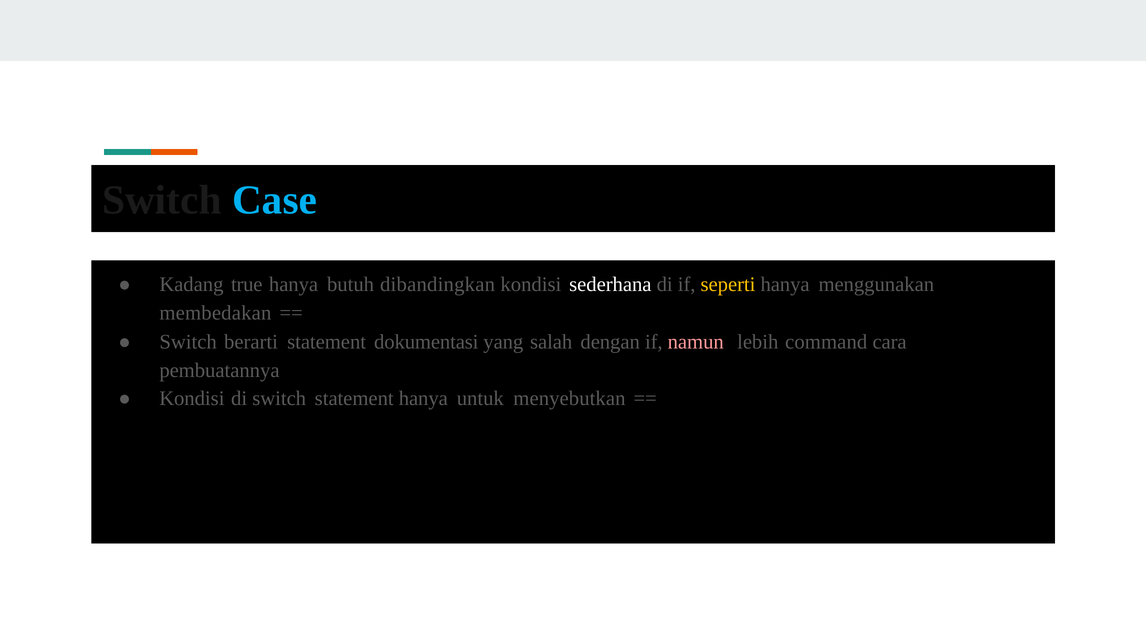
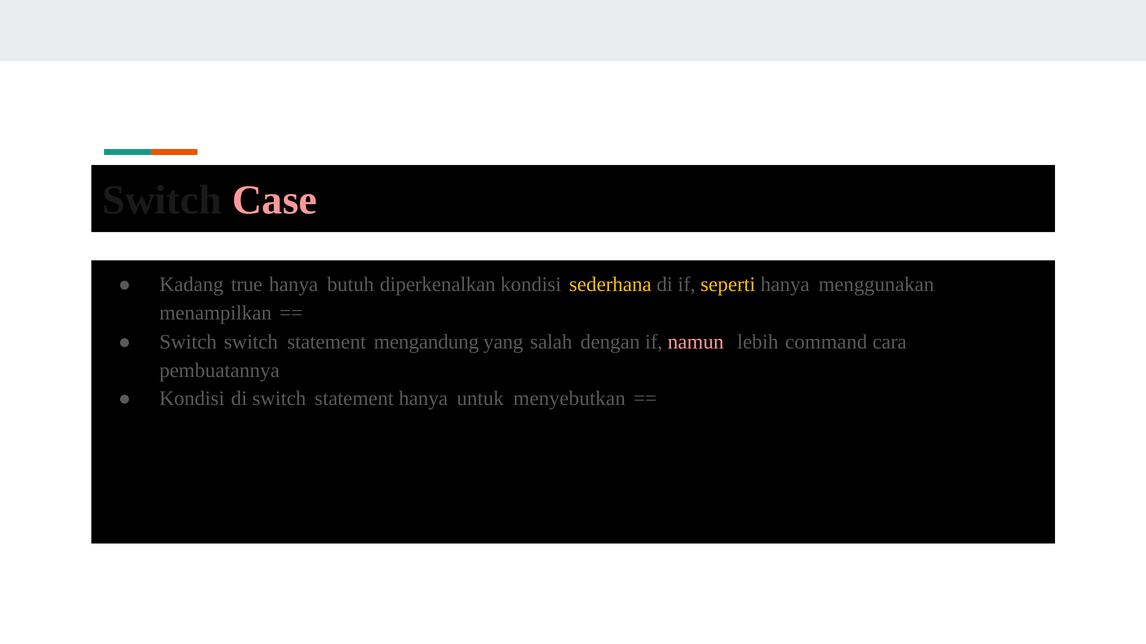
Case colour: light blue -> pink
dibandingkan: dibandingkan -> diperkenalkan
sederhana colour: white -> yellow
membedakan: membedakan -> menampilkan
Switch berarti: berarti -> switch
dokumentasi: dokumentasi -> mengandung
